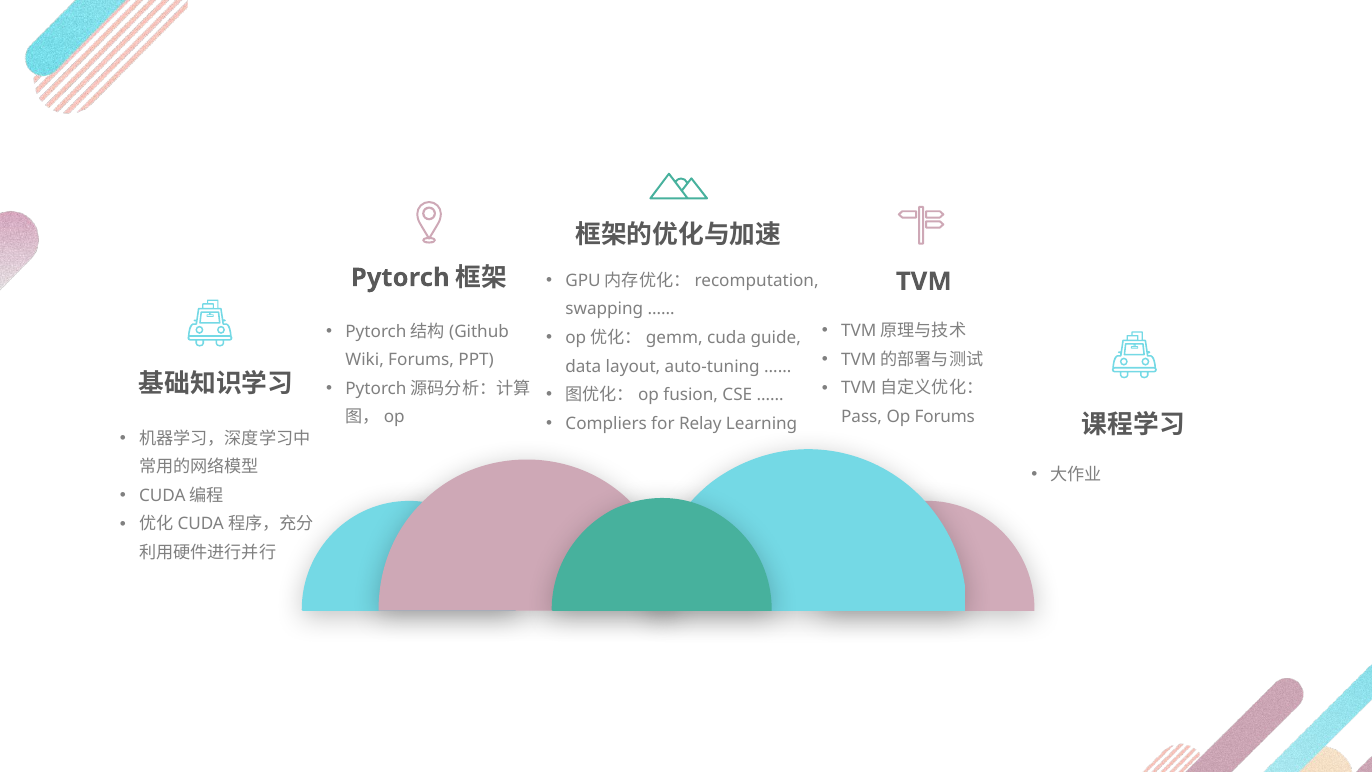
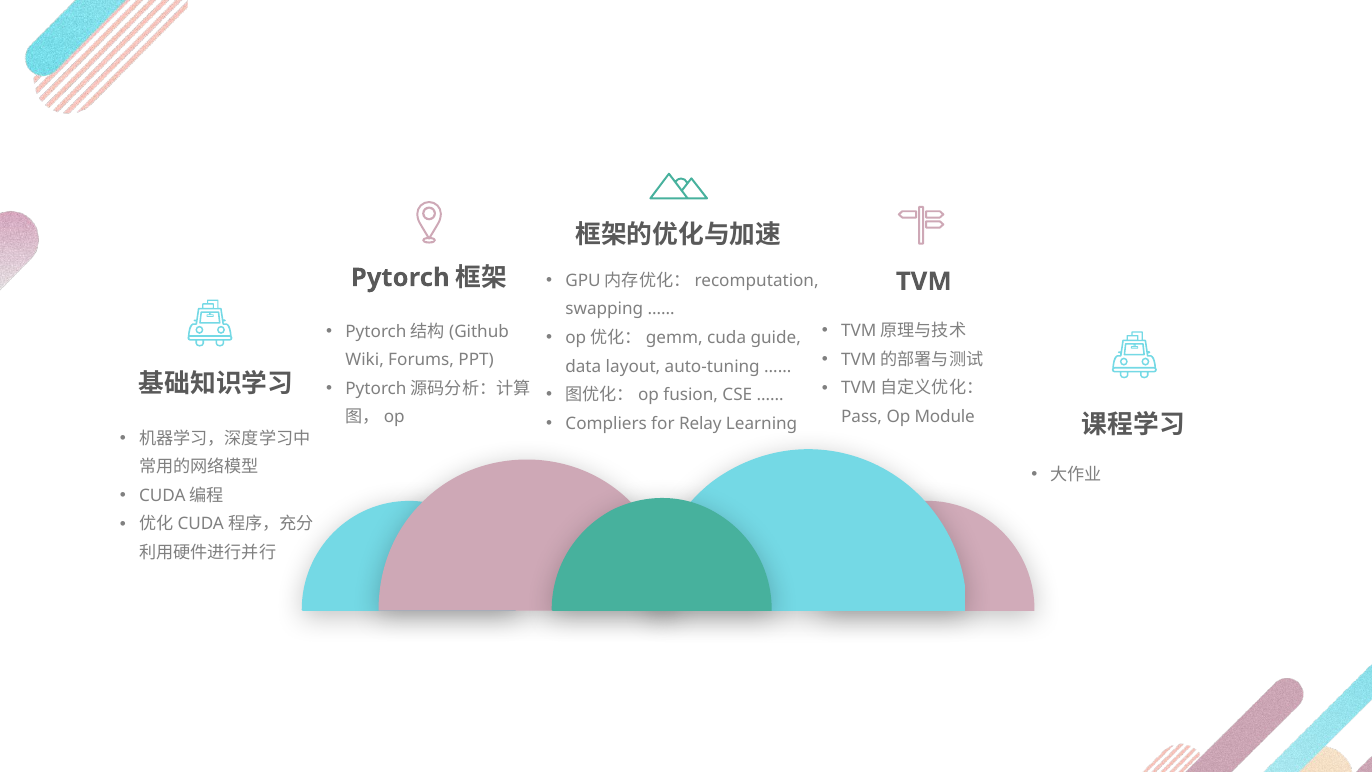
Op Forums: Forums -> Module
